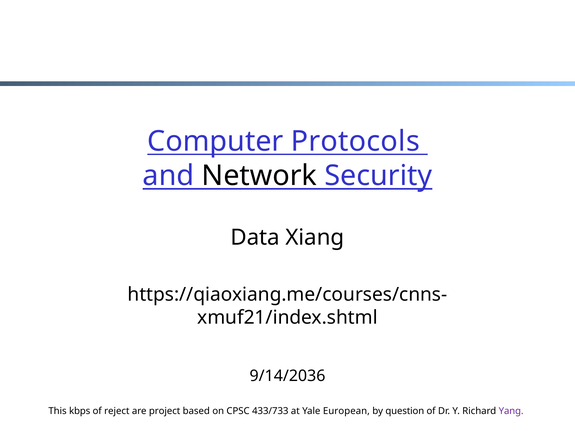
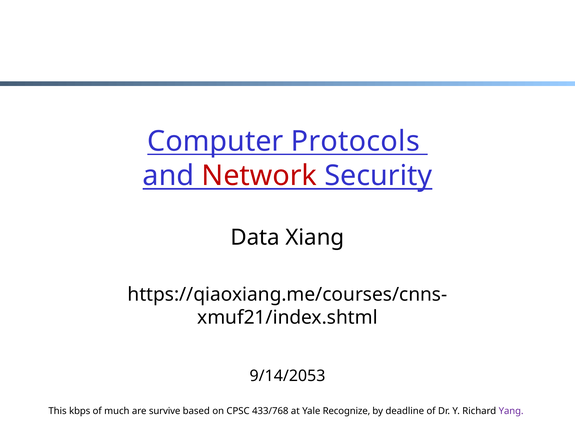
Network colour: black -> red
9/14/2036: 9/14/2036 -> 9/14/2053
reject: reject -> much
project: project -> survive
433/733: 433/733 -> 433/768
European: European -> Recognize
question: question -> deadline
